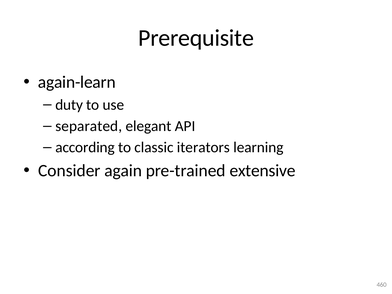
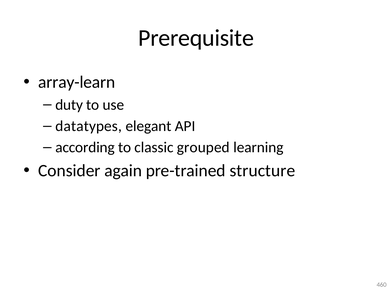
again-learn: again-learn -> array-learn
separated: separated -> datatypes
iterators: iterators -> grouped
extensive: extensive -> structure
